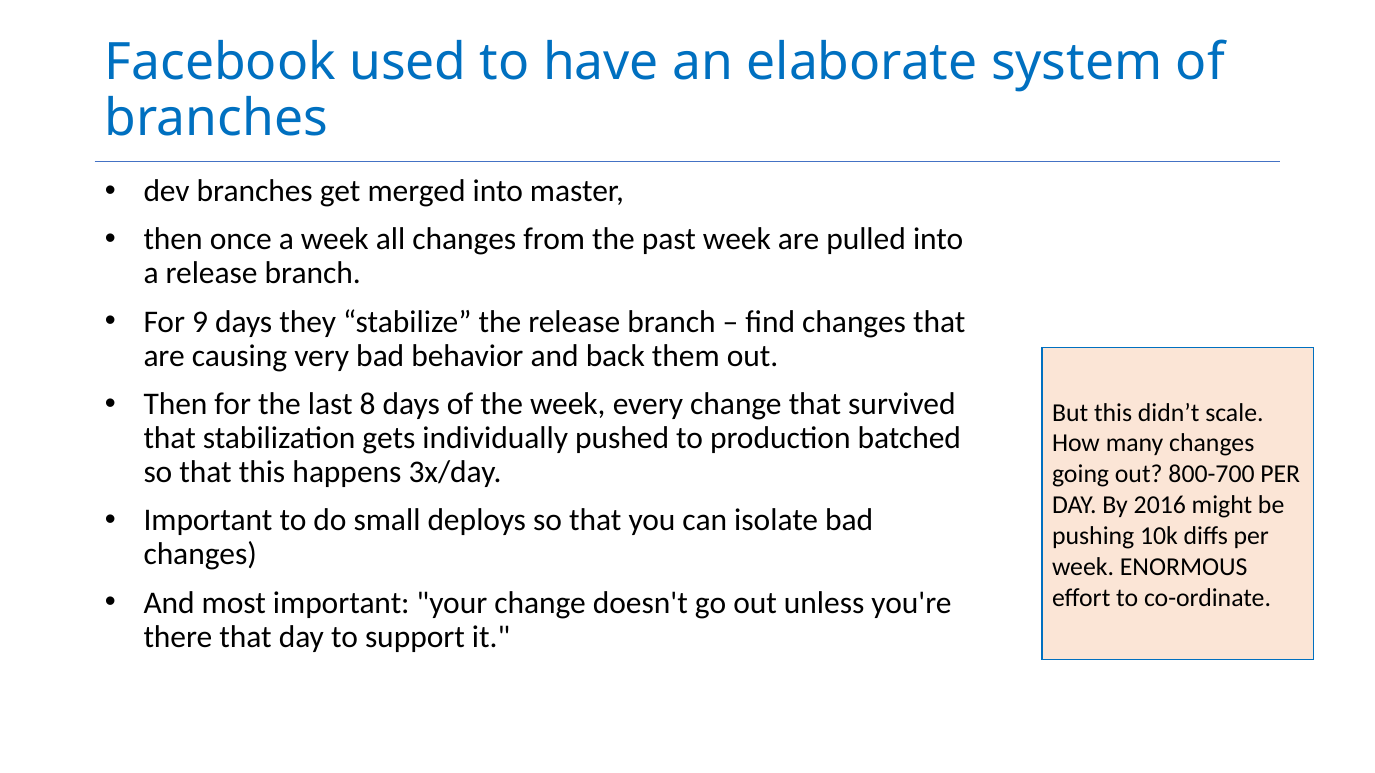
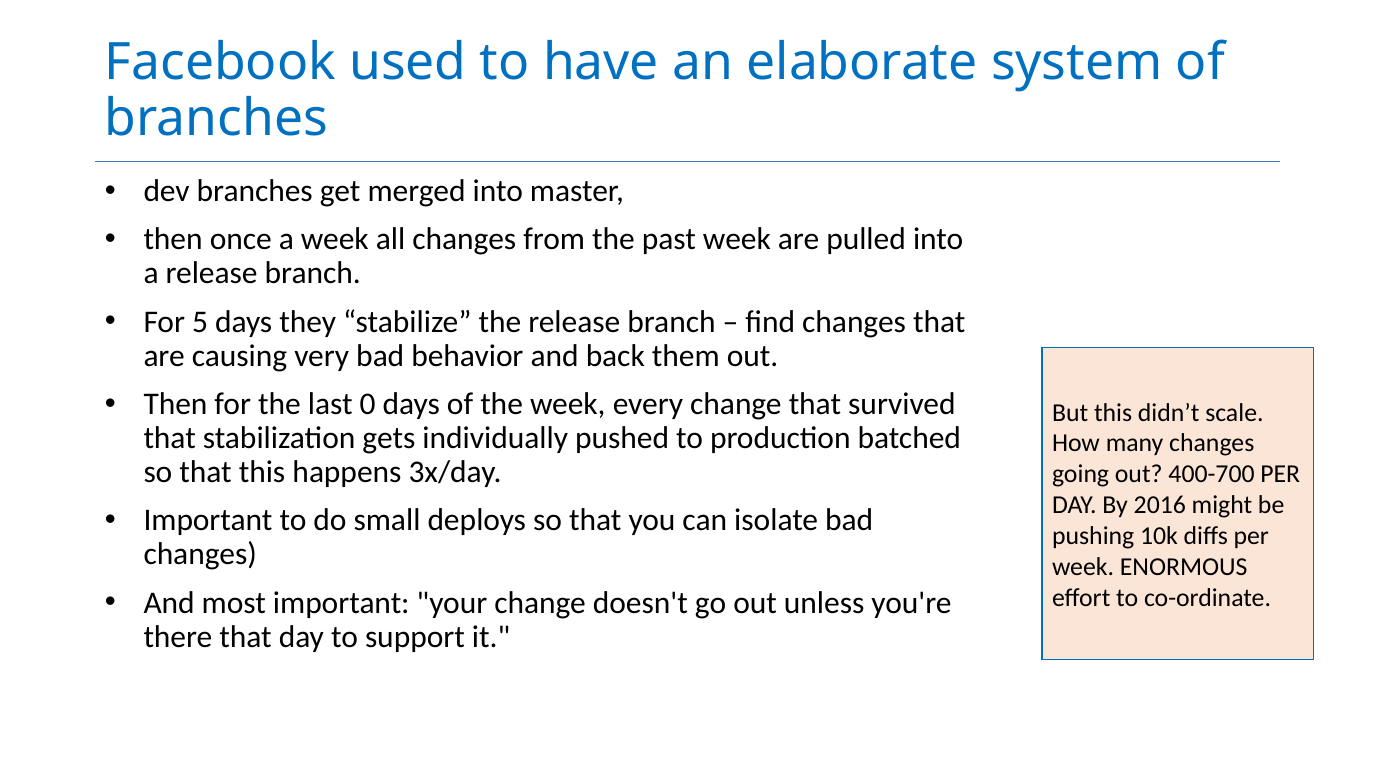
9: 9 -> 5
8: 8 -> 0
800-700: 800-700 -> 400-700
